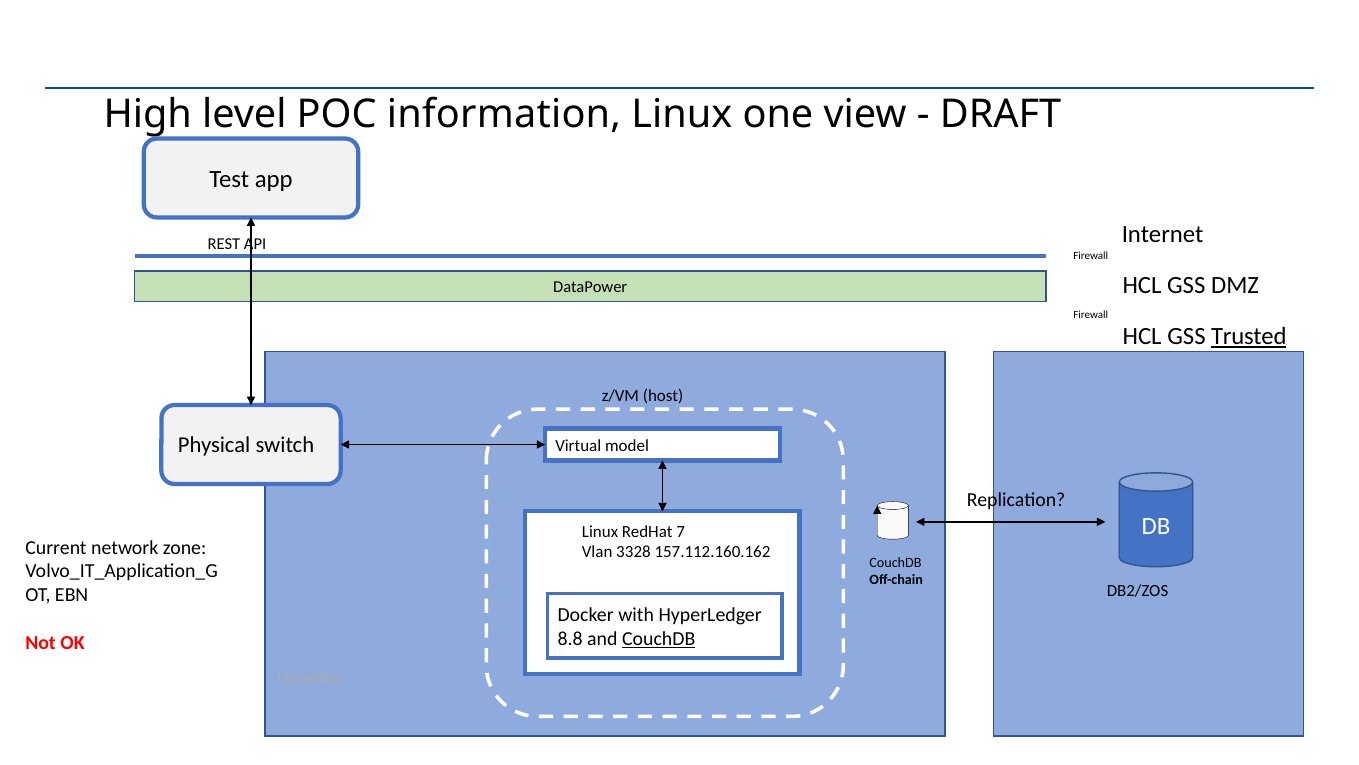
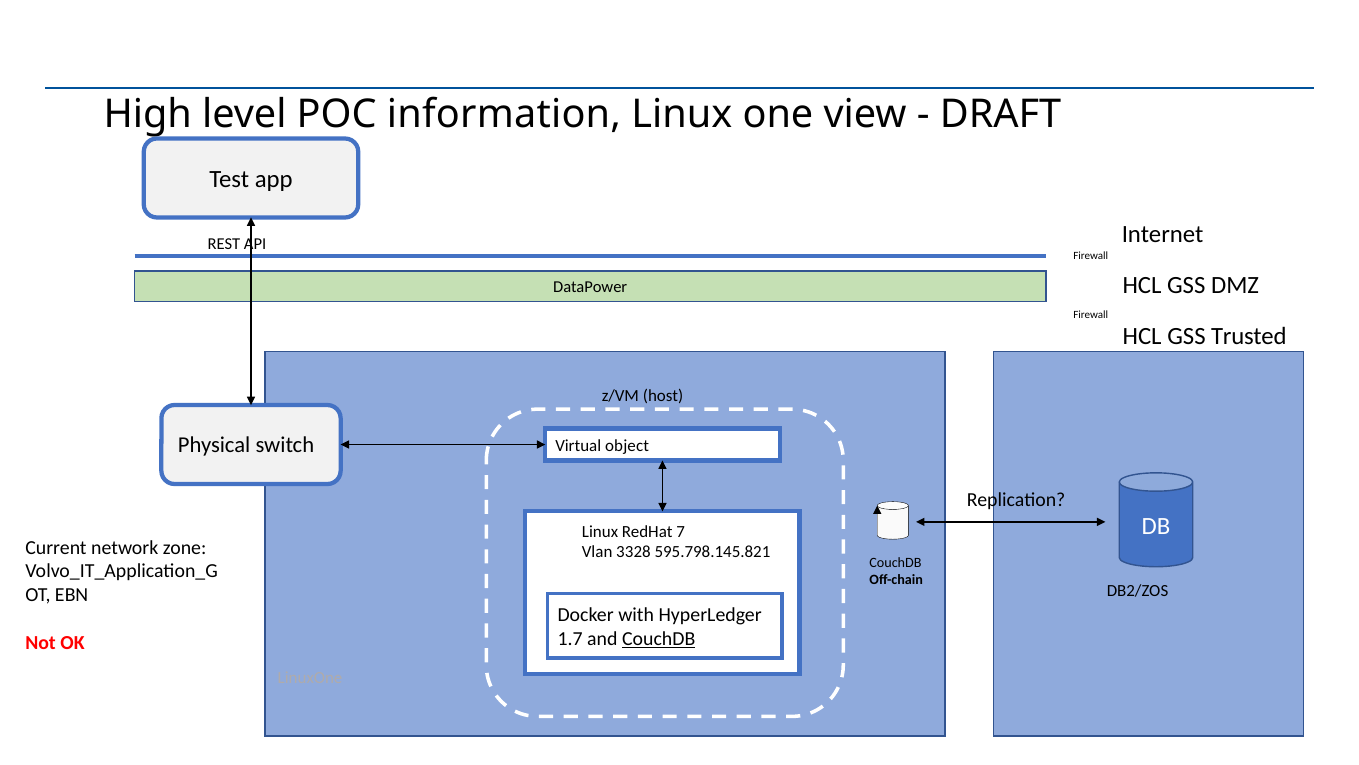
Trusted underline: present -> none
model: model -> object
157.112.160.162: 157.112.160.162 -> 595.798.145.821
8.8: 8.8 -> 1.7
